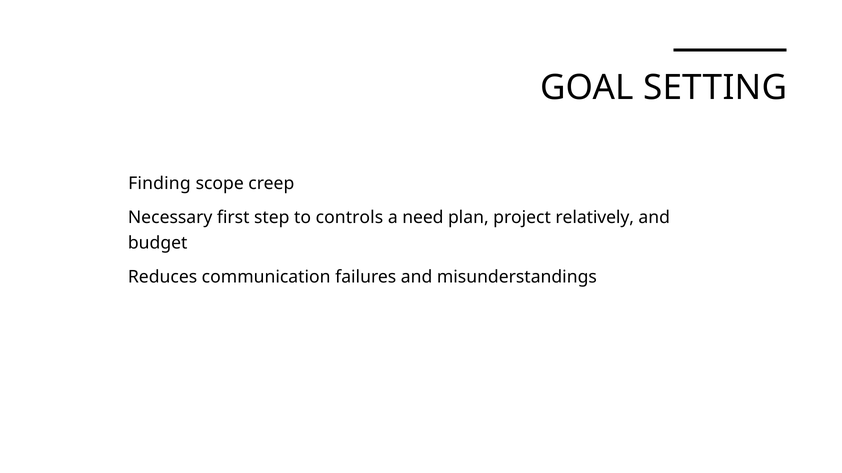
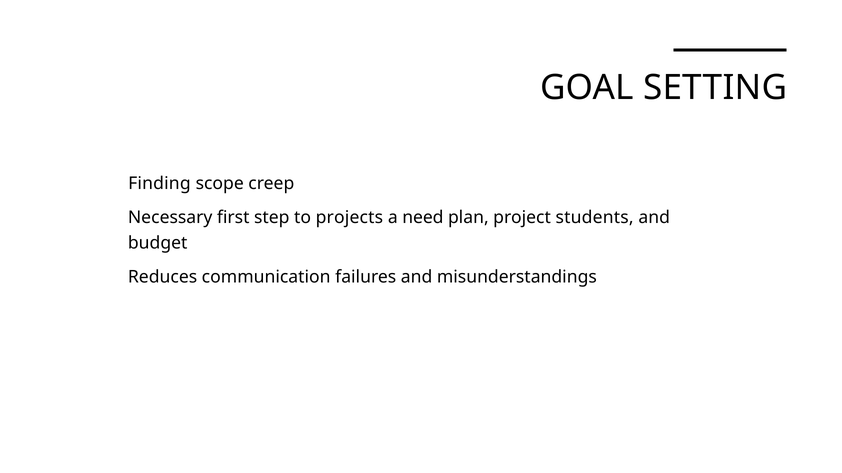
controls: controls -> projects
relatively: relatively -> students
